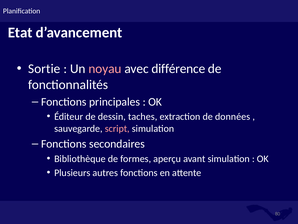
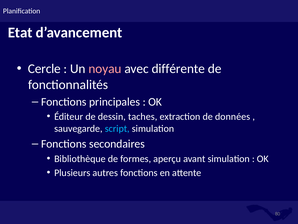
Sortie: Sortie -> Cercle
différence: différence -> différente
script colour: pink -> light blue
